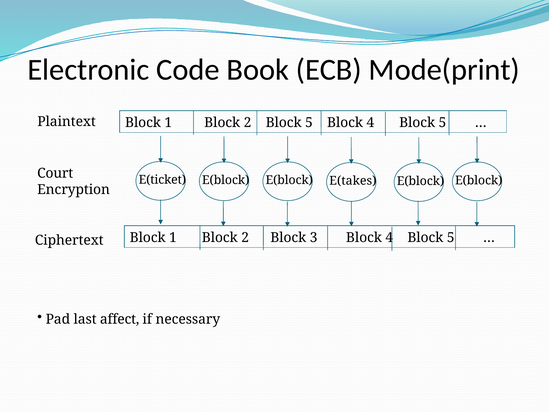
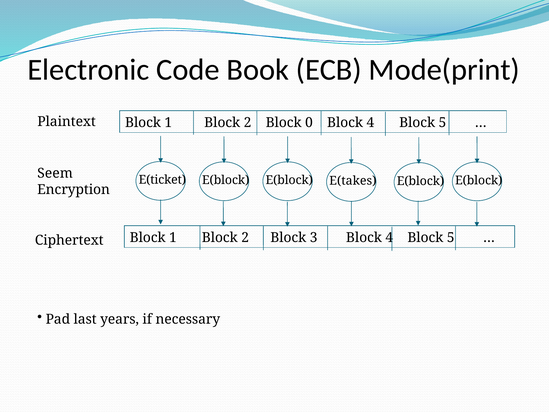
2 Block 5: 5 -> 0
Court: Court -> Seem
affect: affect -> years
